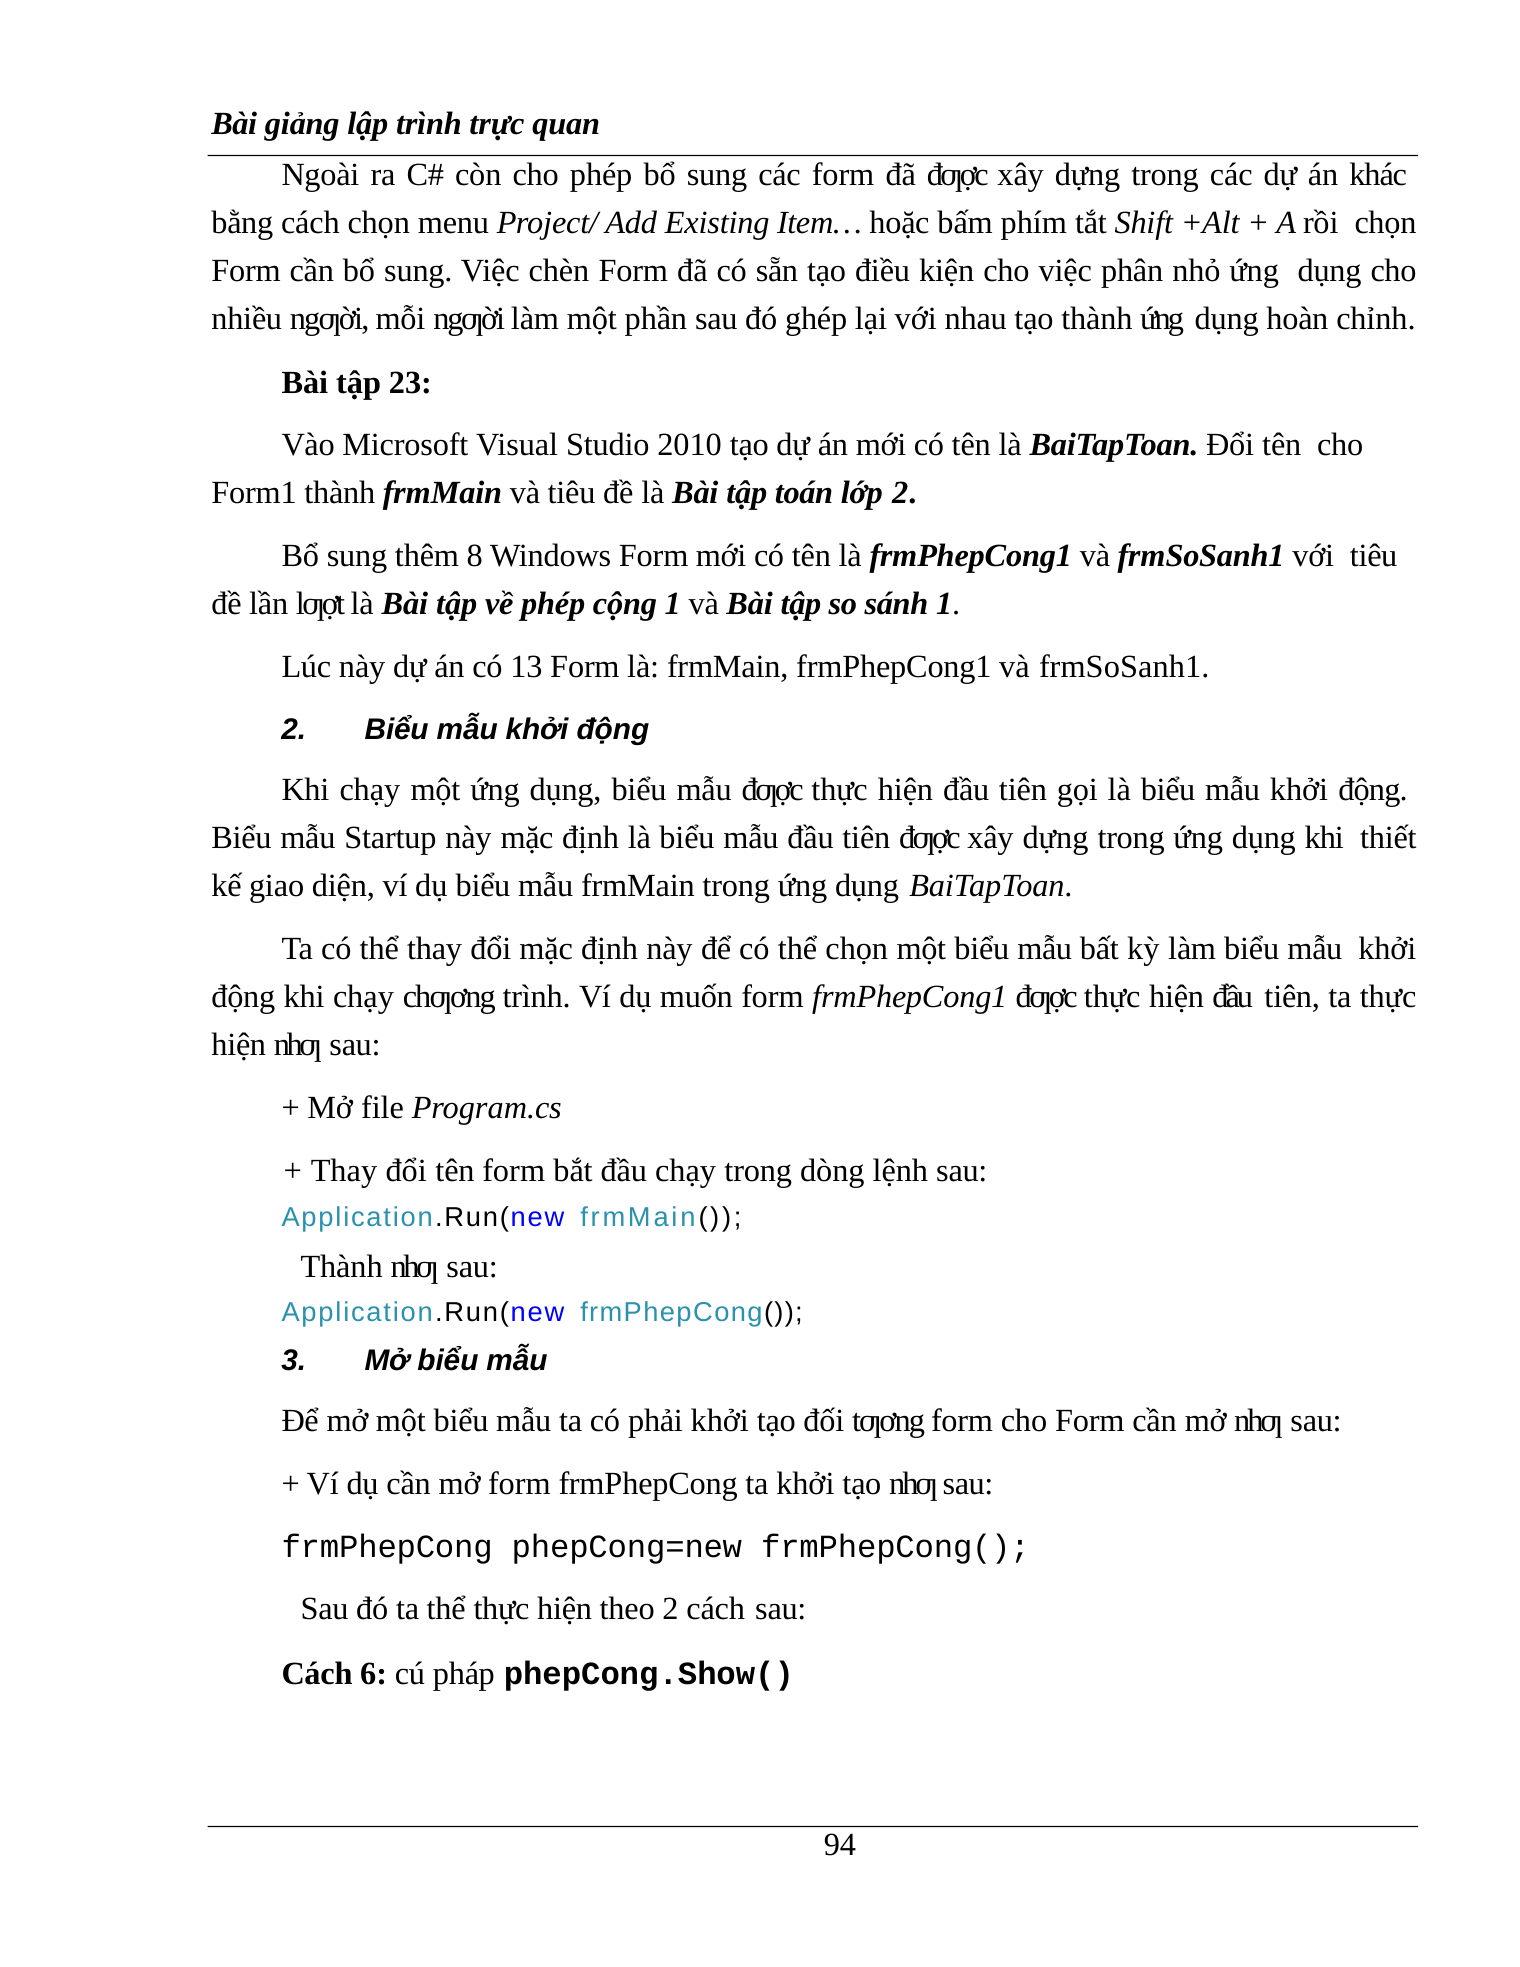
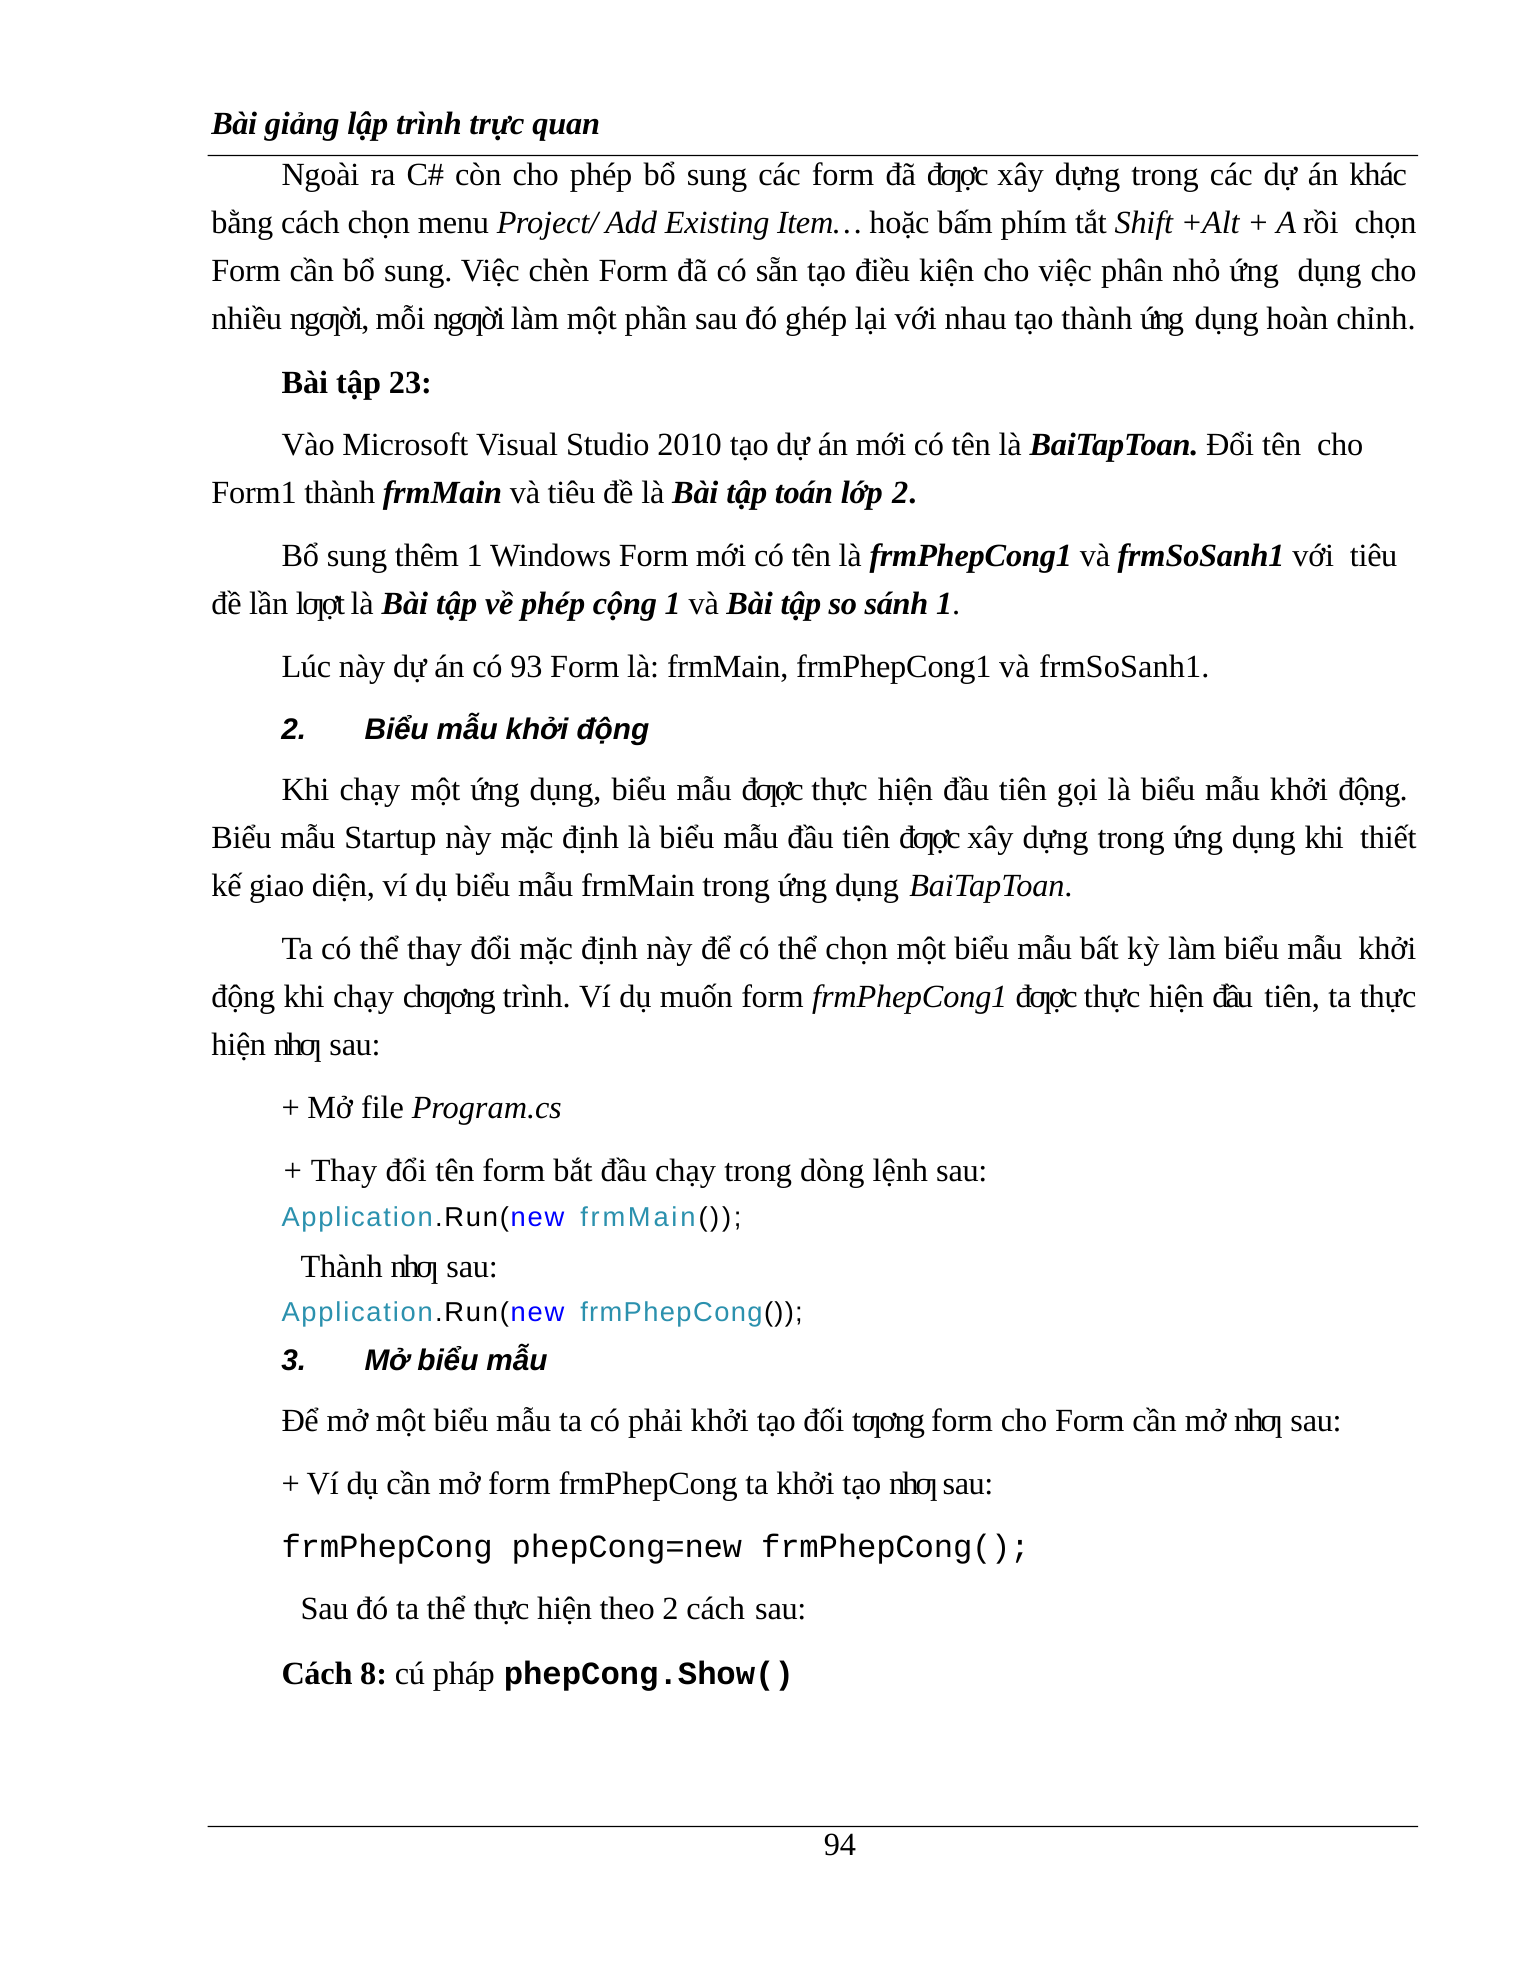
thêm 8: 8 -> 1
13: 13 -> 93
6: 6 -> 8
